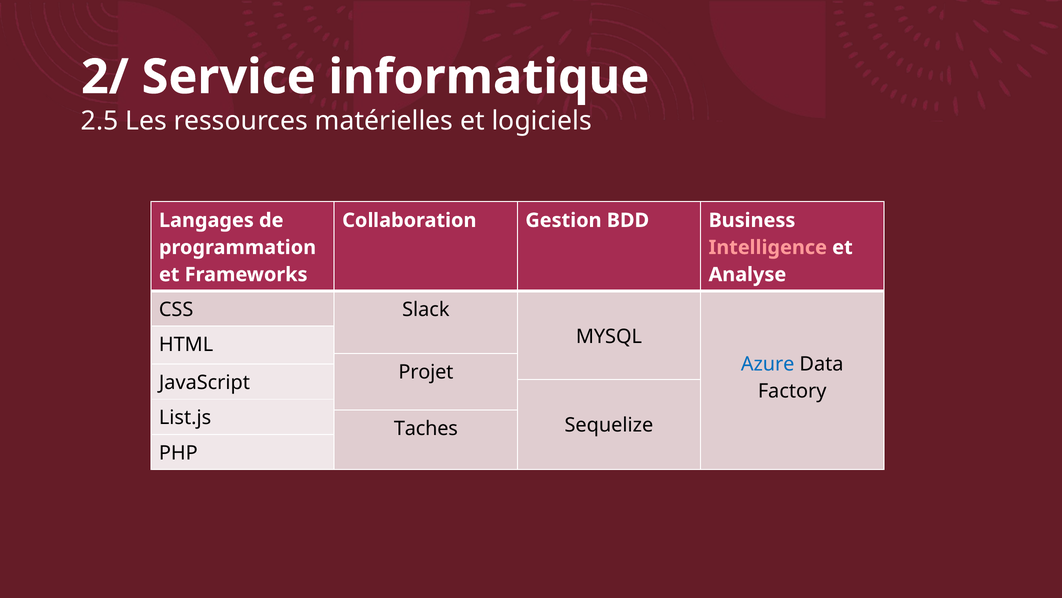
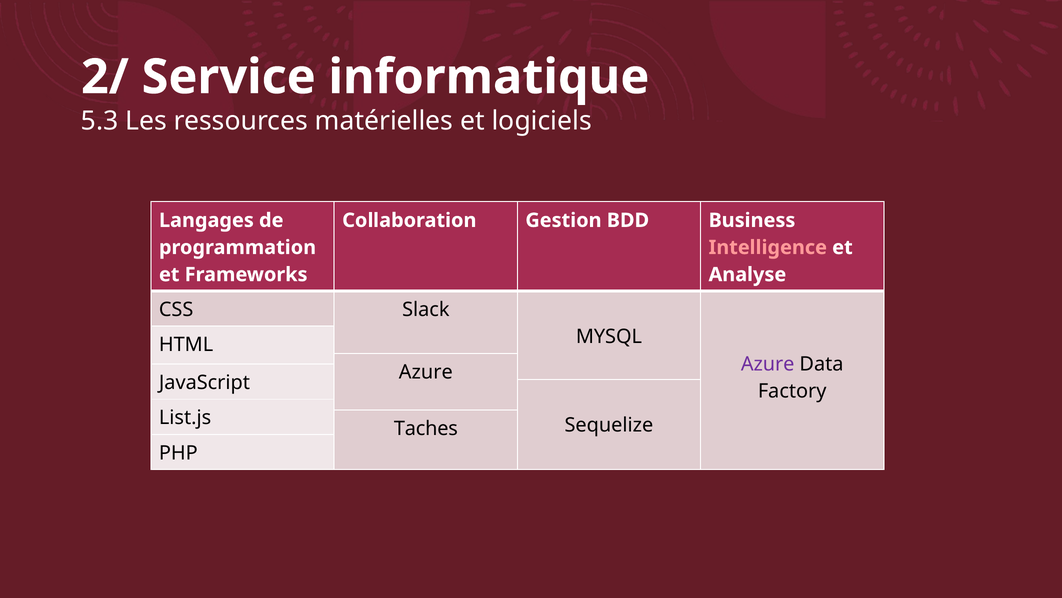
2.5: 2.5 -> 5.3
Azure at (768, 364) colour: blue -> purple
Projet at (426, 372): Projet -> Azure
